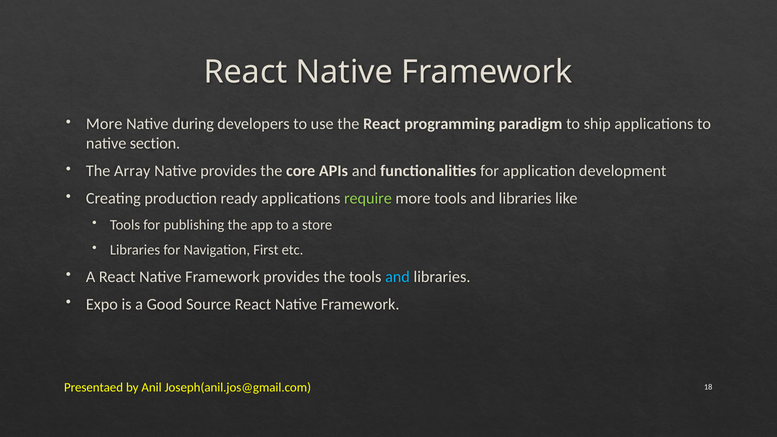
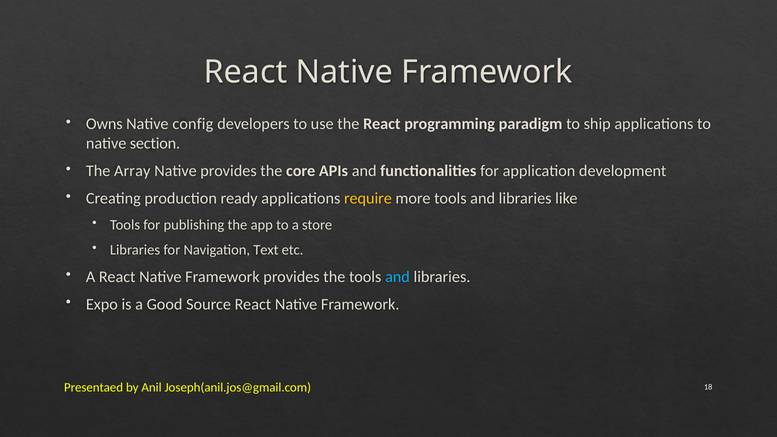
More at (104, 124): More -> Owns
during: during -> config
require colour: light green -> yellow
First: First -> Text
